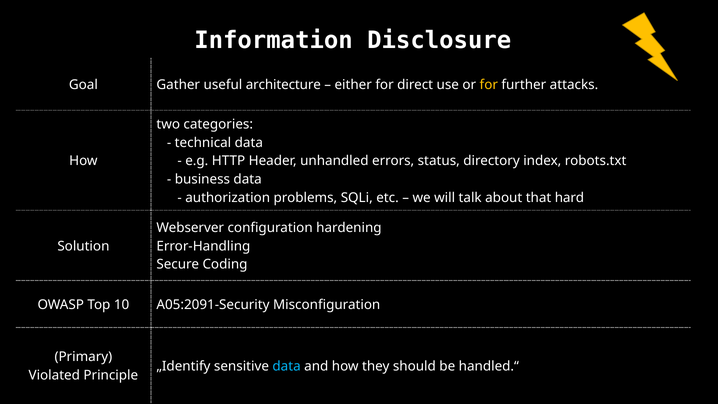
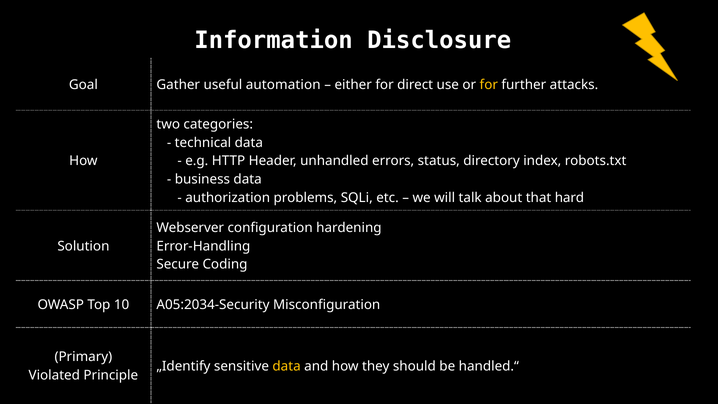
architecture: architecture -> automation
A05:2091-Security: A05:2091-Security -> A05:2034-Security
data at (287, 366) colour: light blue -> yellow
